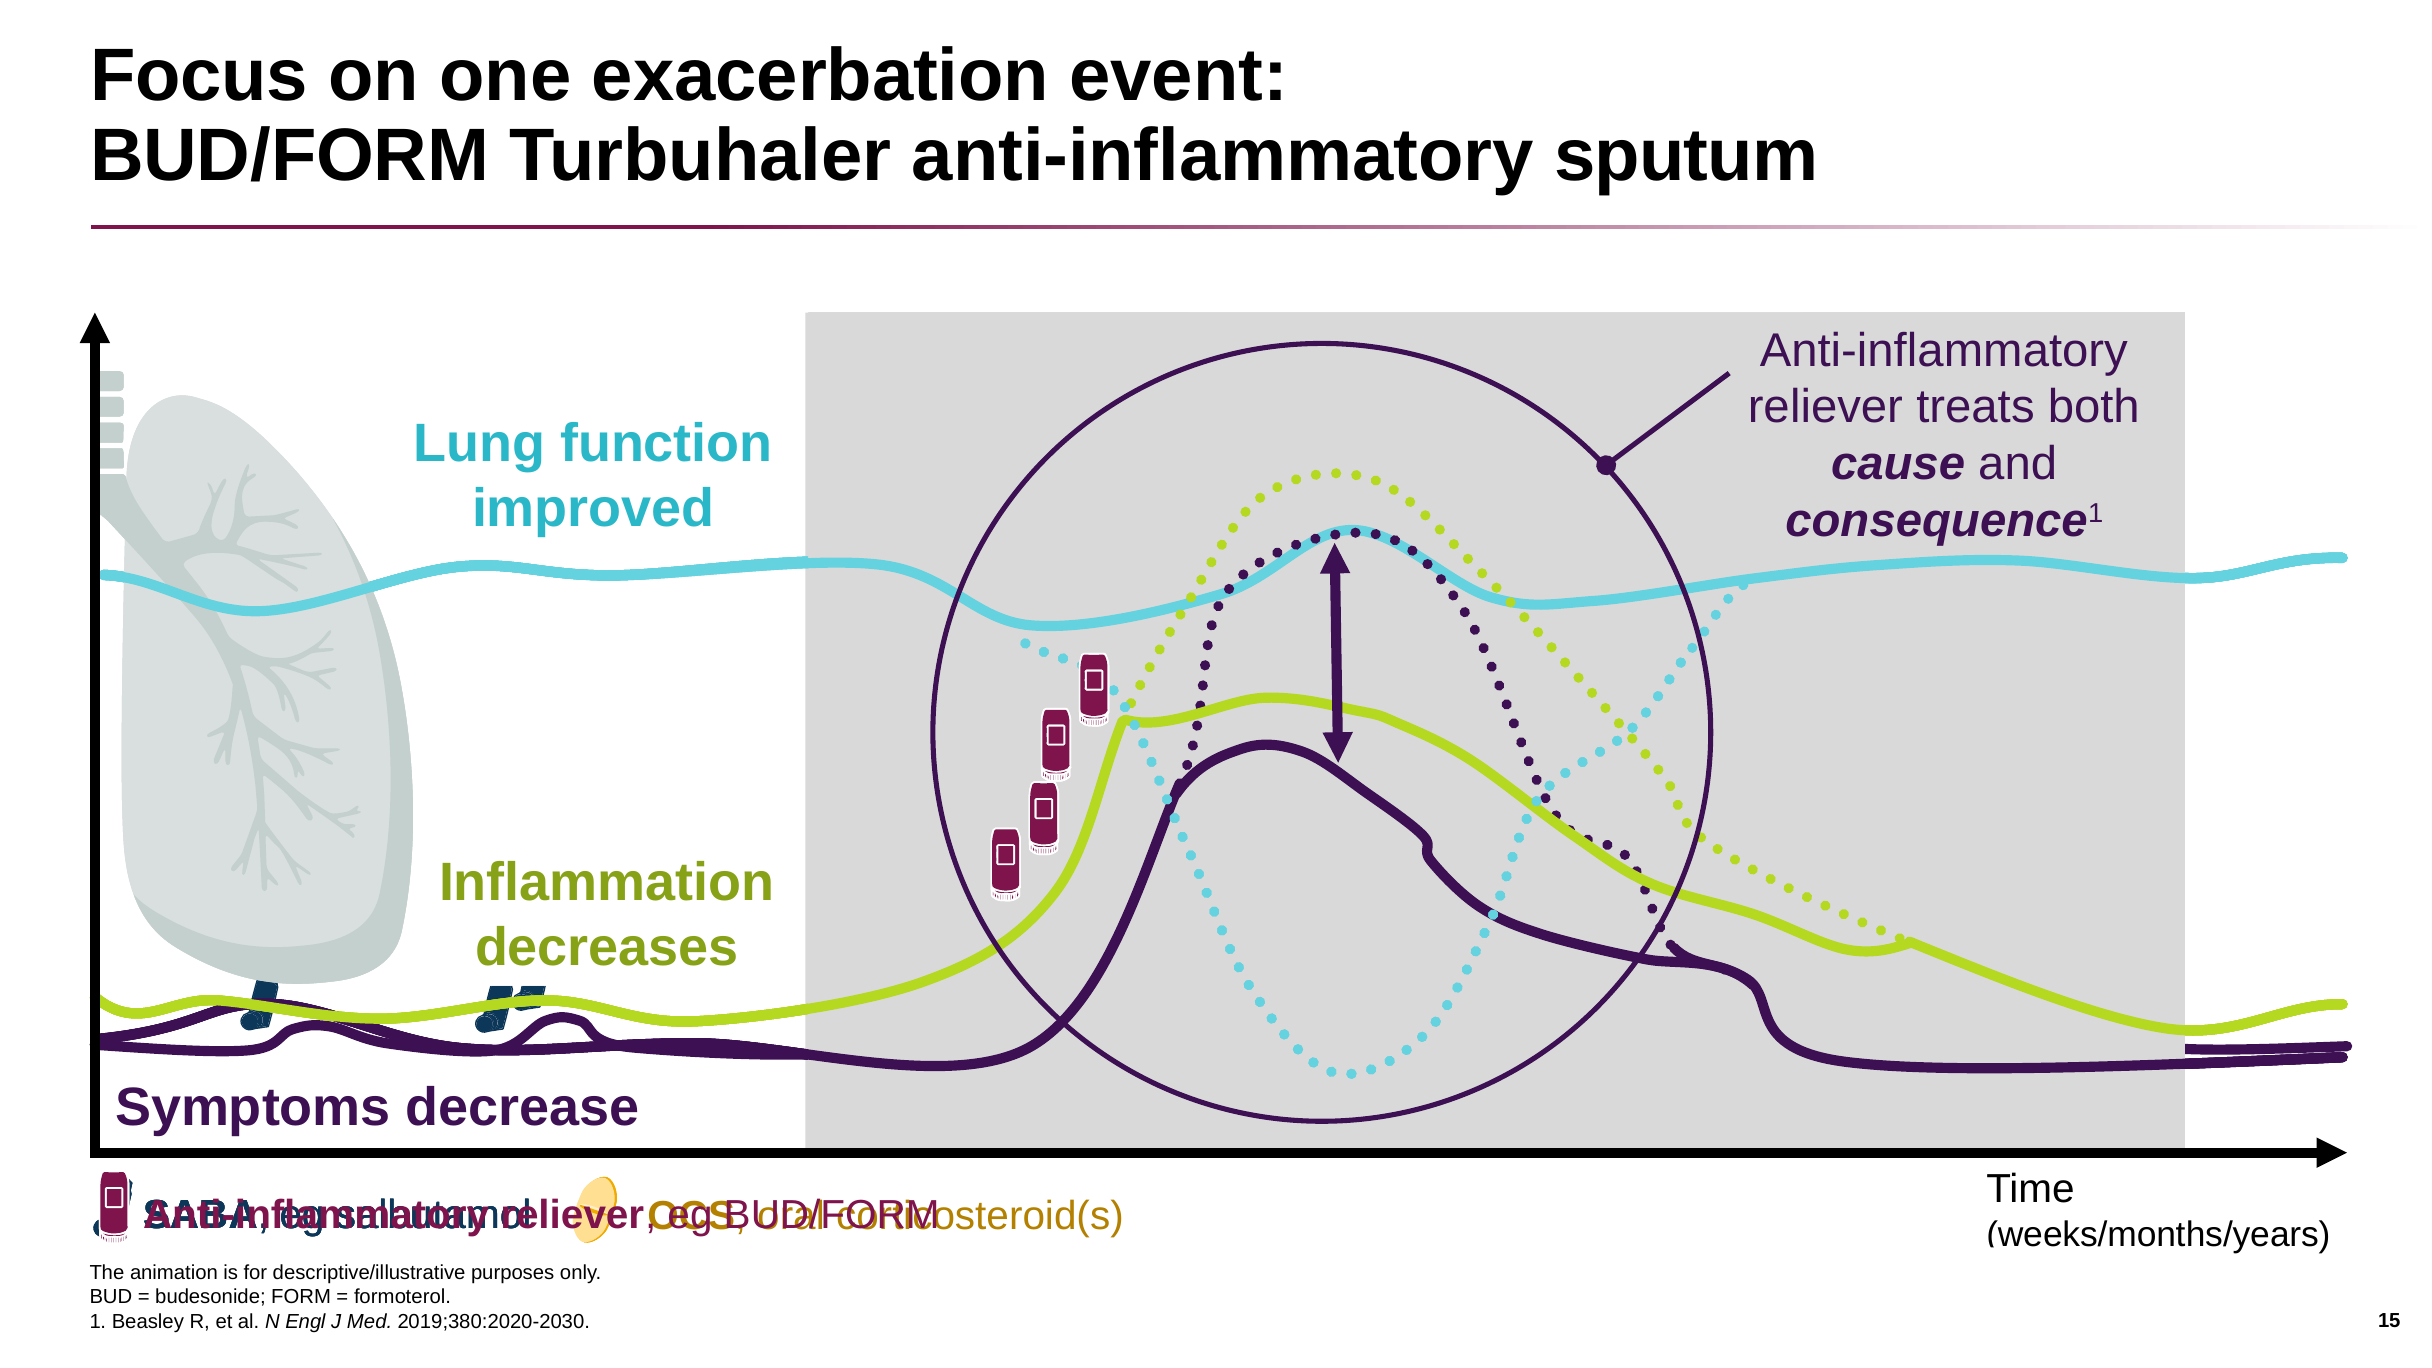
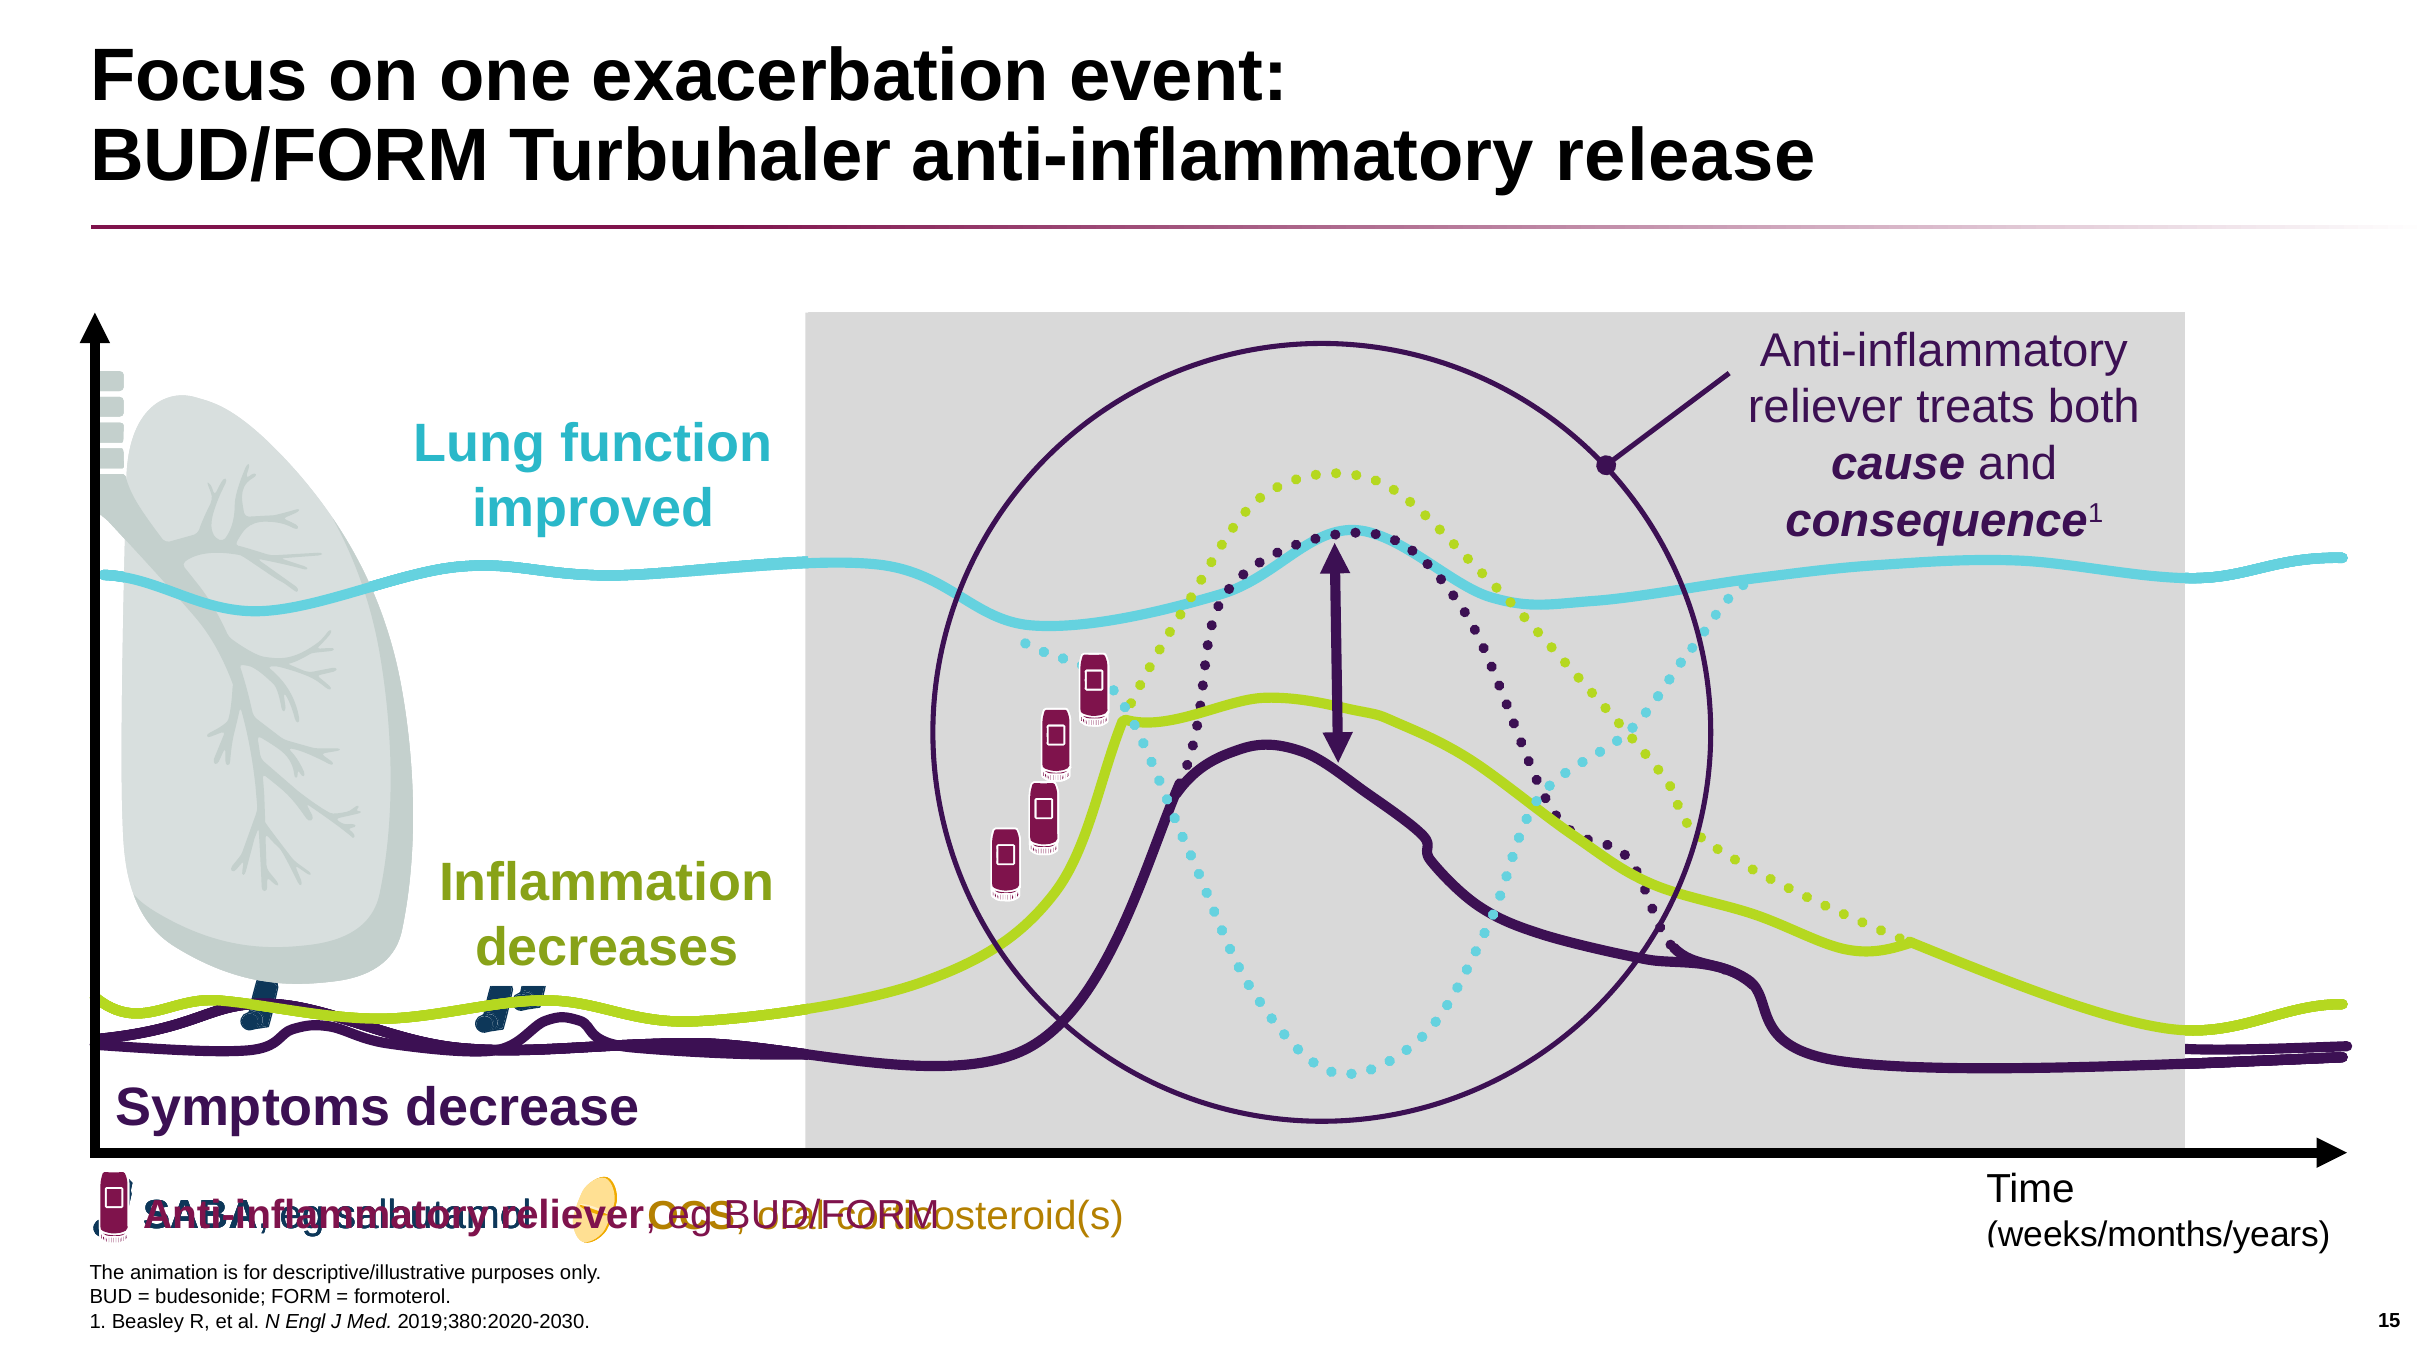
sputum: sputum -> release
